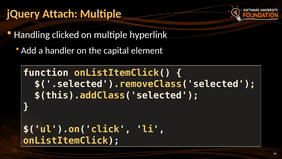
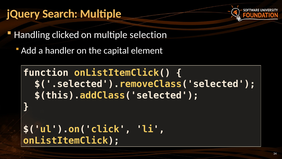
Attach: Attach -> Search
hyperlink: hyperlink -> selection
